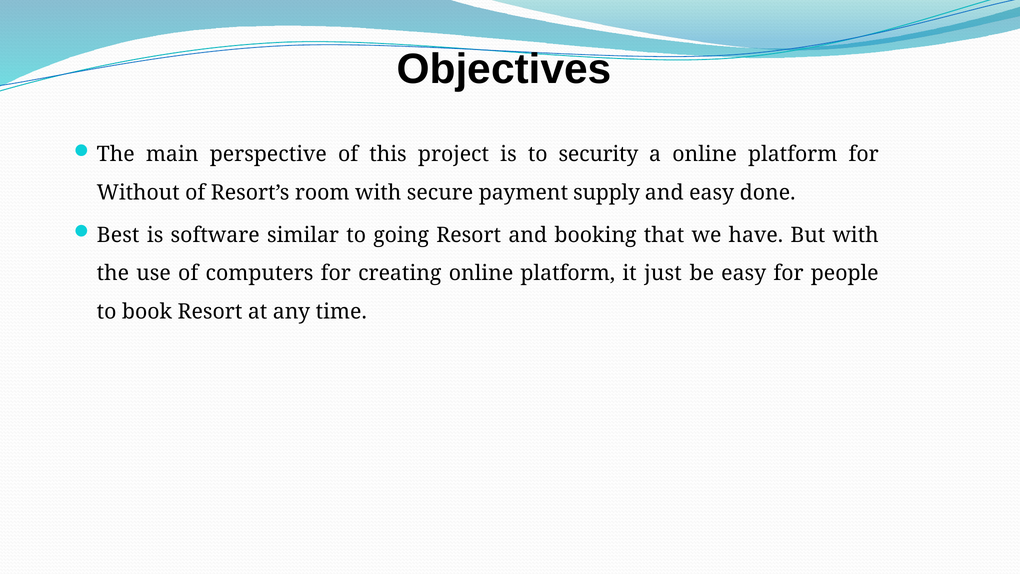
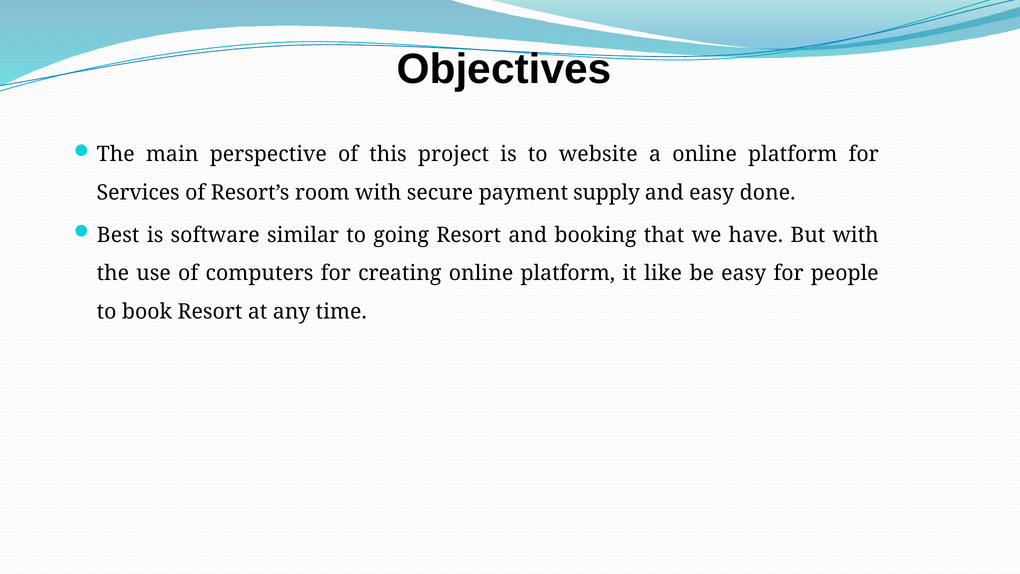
security: security -> website
Without: Without -> Services
just: just -> like
